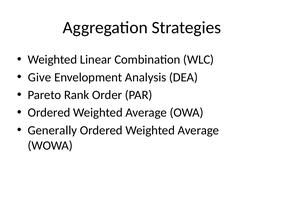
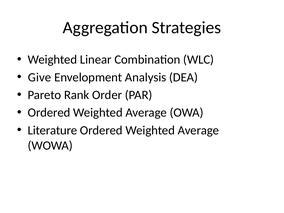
Generally: Generally -> Literature
